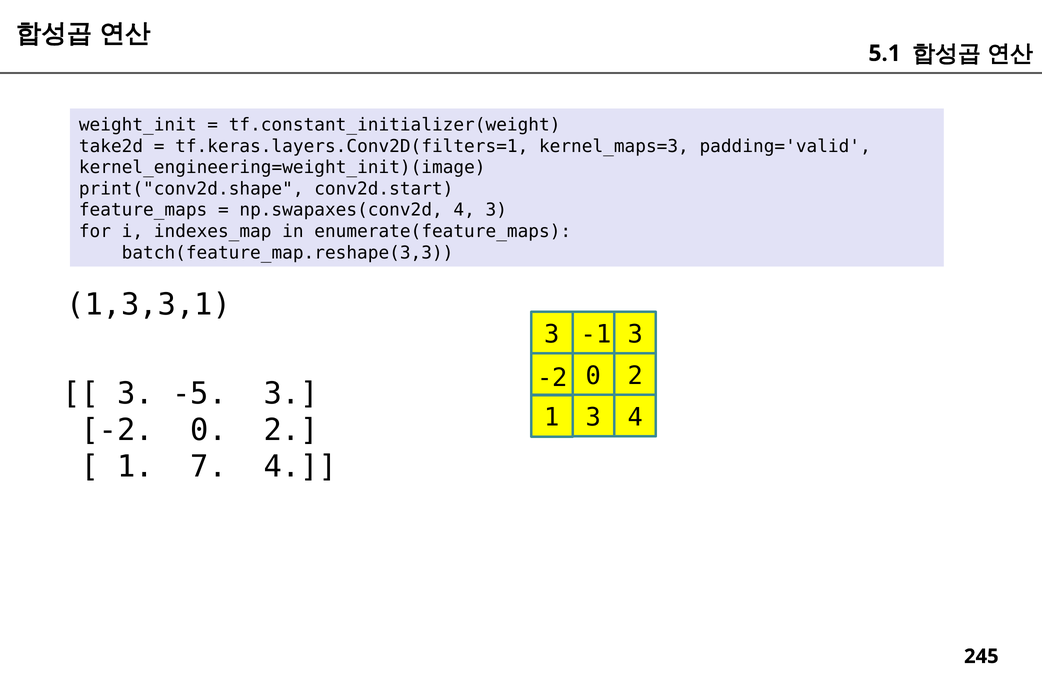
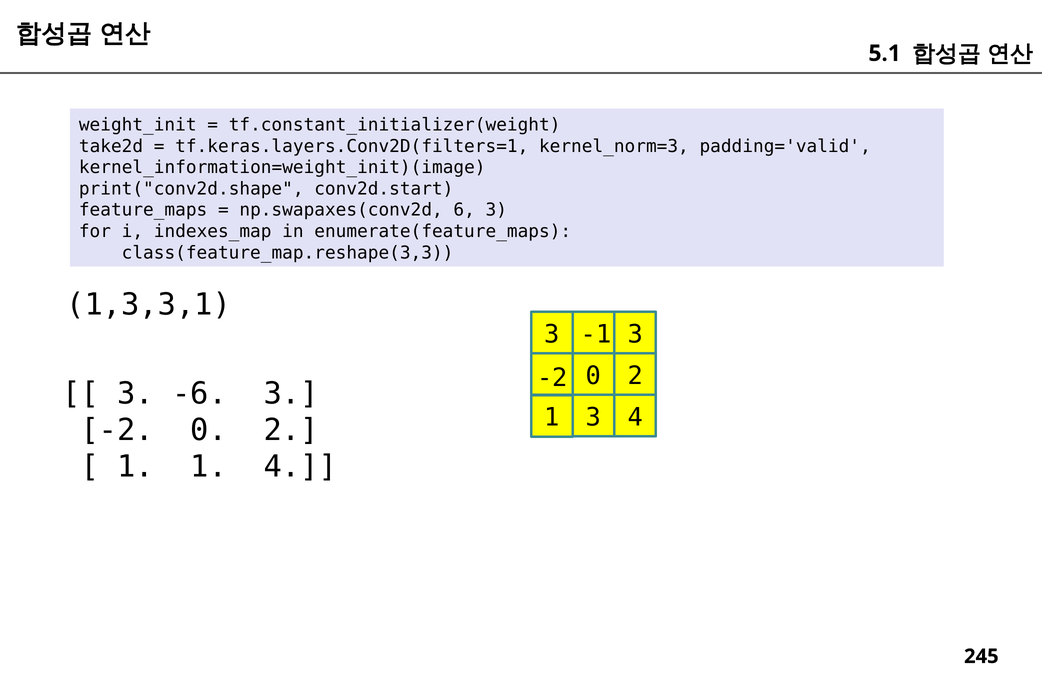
kernel_maps=3: kernel_maps=3 -> kernel_norm=3
kernel_engineering=weight_init)(image: kernel_engineering=weight_init)(image -> kernel_information=weight_init)(image
np.swapaxes(conv2d 4: 4 -> 6
batch(feature_map.reshape(3,3: batch(feature_map.reshape(3,3 -> class(feature_map.reshape(3,3
-5: -5 -> -6
1 7: 7 -> 1
